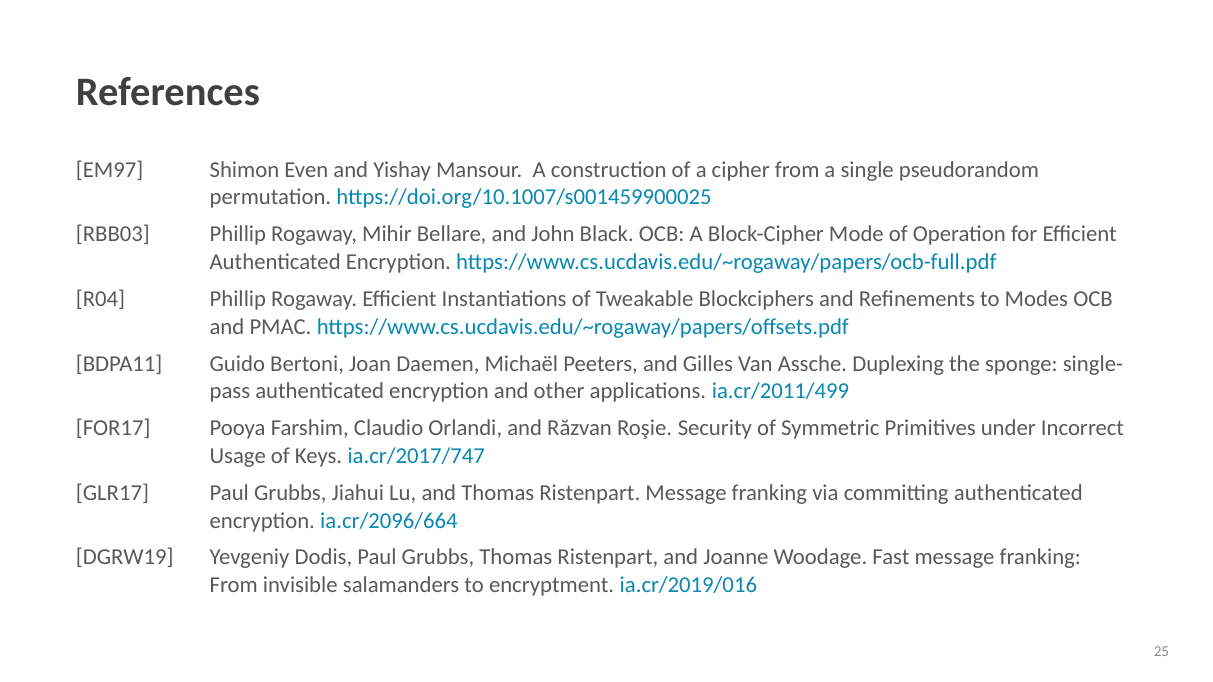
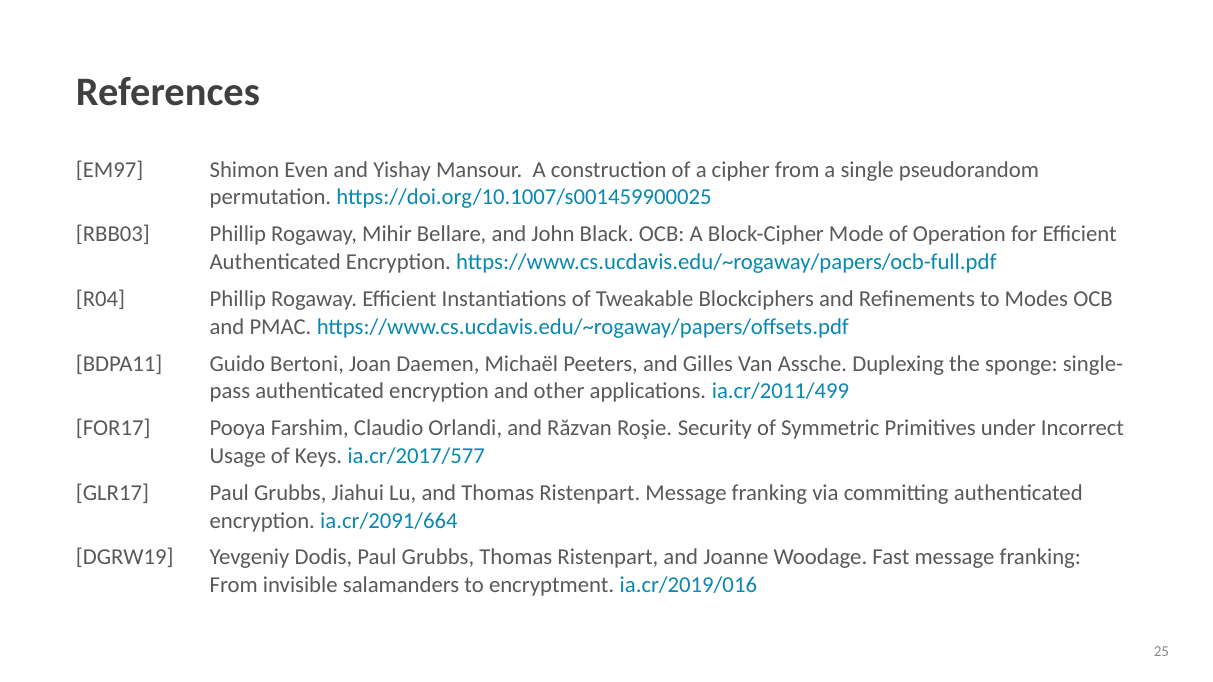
ia.cr/2017/747: ia.cr/2017/747 -> ia.cr/2017/577
ia.cr/2096/664: ia.cr/2096/664 -> ia.cr/2091/664
